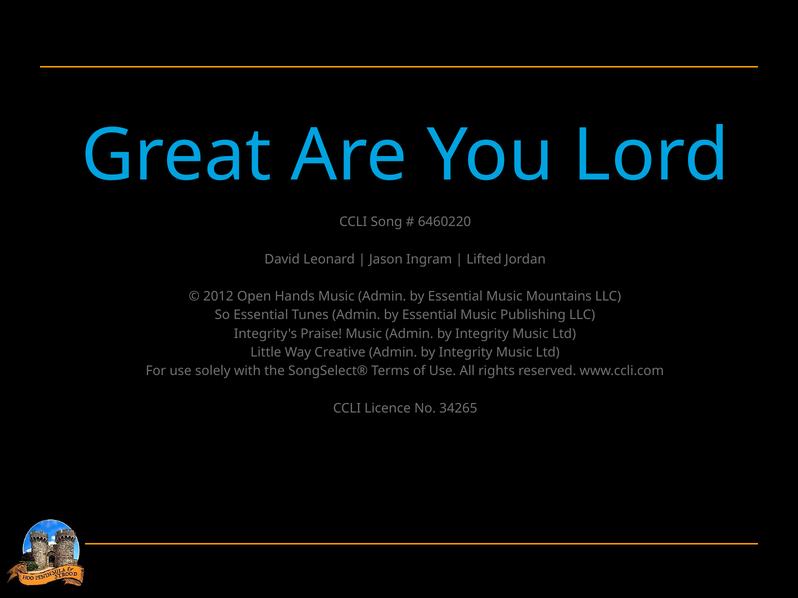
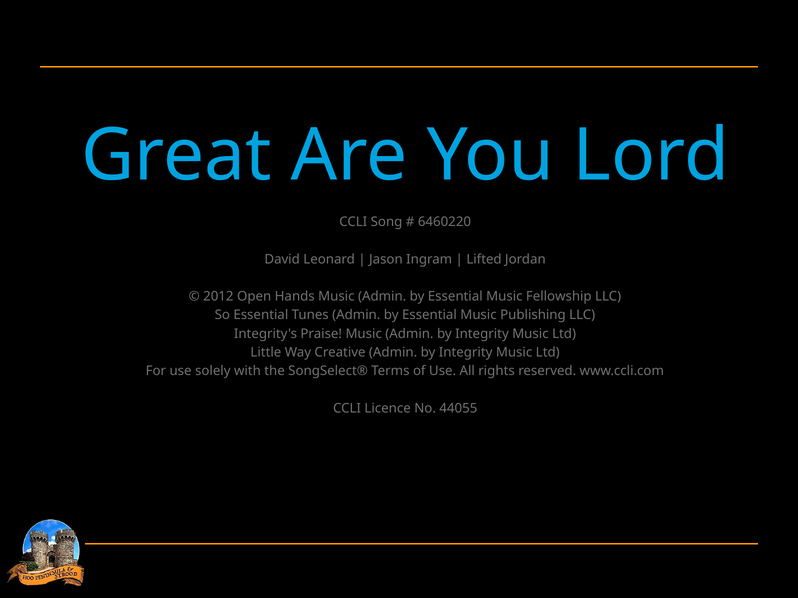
Mountains: Mountains -> Fellowship
34265: 34265 -> 44055
